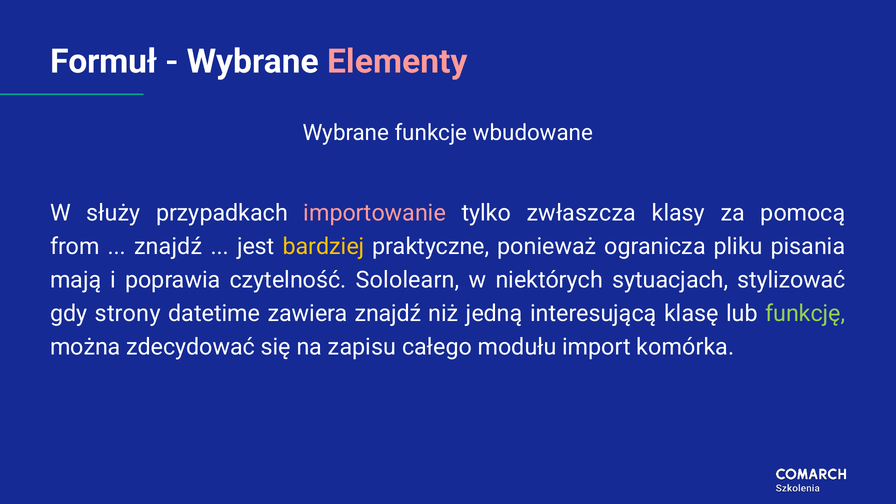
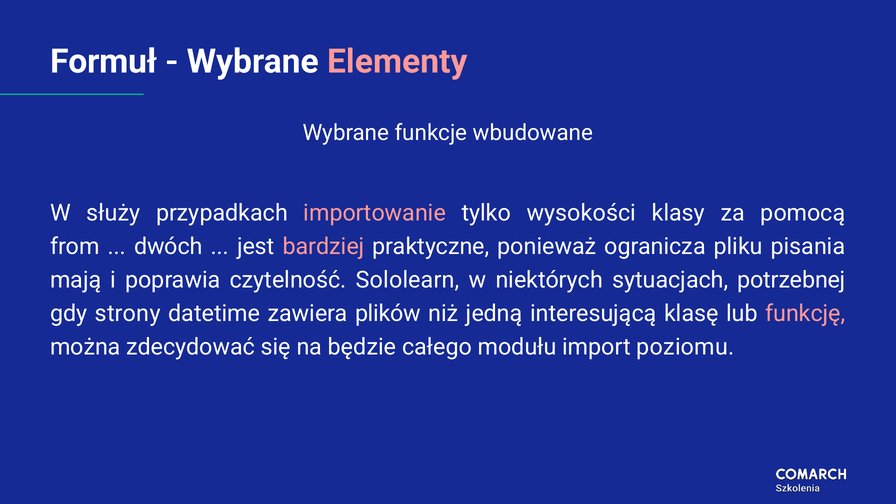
zwłaszcza: zwłaszcza -> wysokości
znajdź at (168, 247): znajdź -> dwóch
bardziej colour: yellow -> pink
stylizować: stylizować -> potrzebnej
zawiera znajdź: znajdź -> plików
funkcję colour: light green -> pink
zapisu: zapisu -> będzie
komórka: komórka -> poziomu
